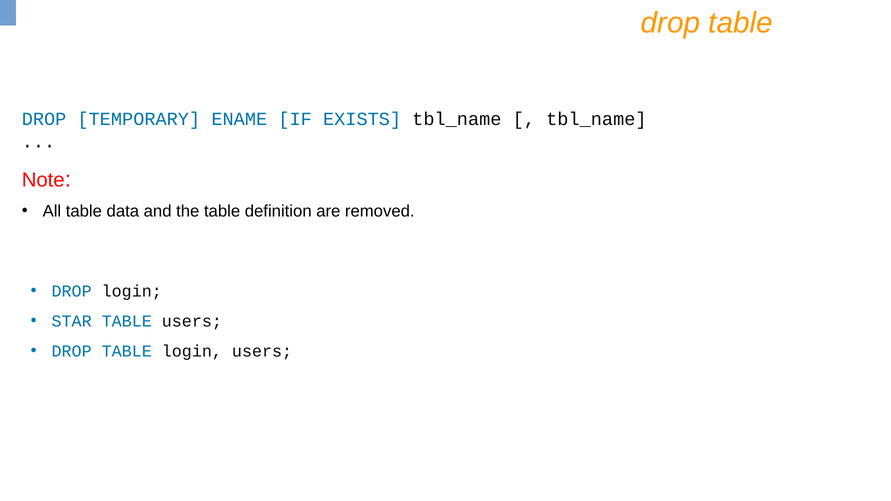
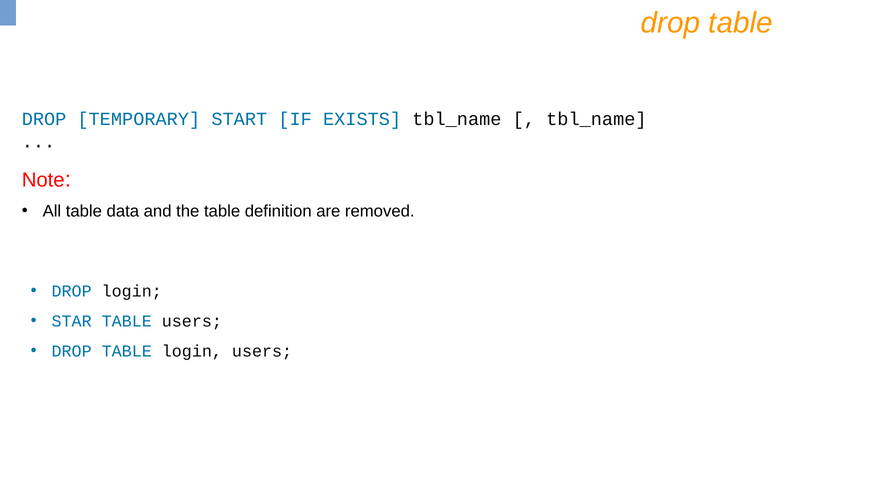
ENAME: ENAME -> START
